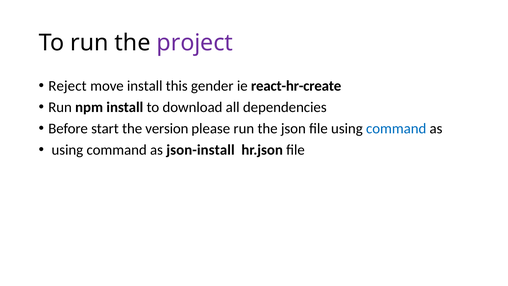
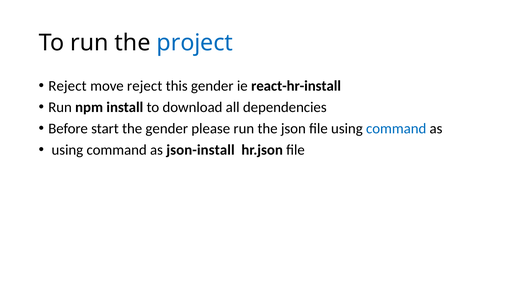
project colour: purple -> blue
move install: install -> reject
react-hr-create: react-hr-create -> react-hr-install
the version: version -> gender
